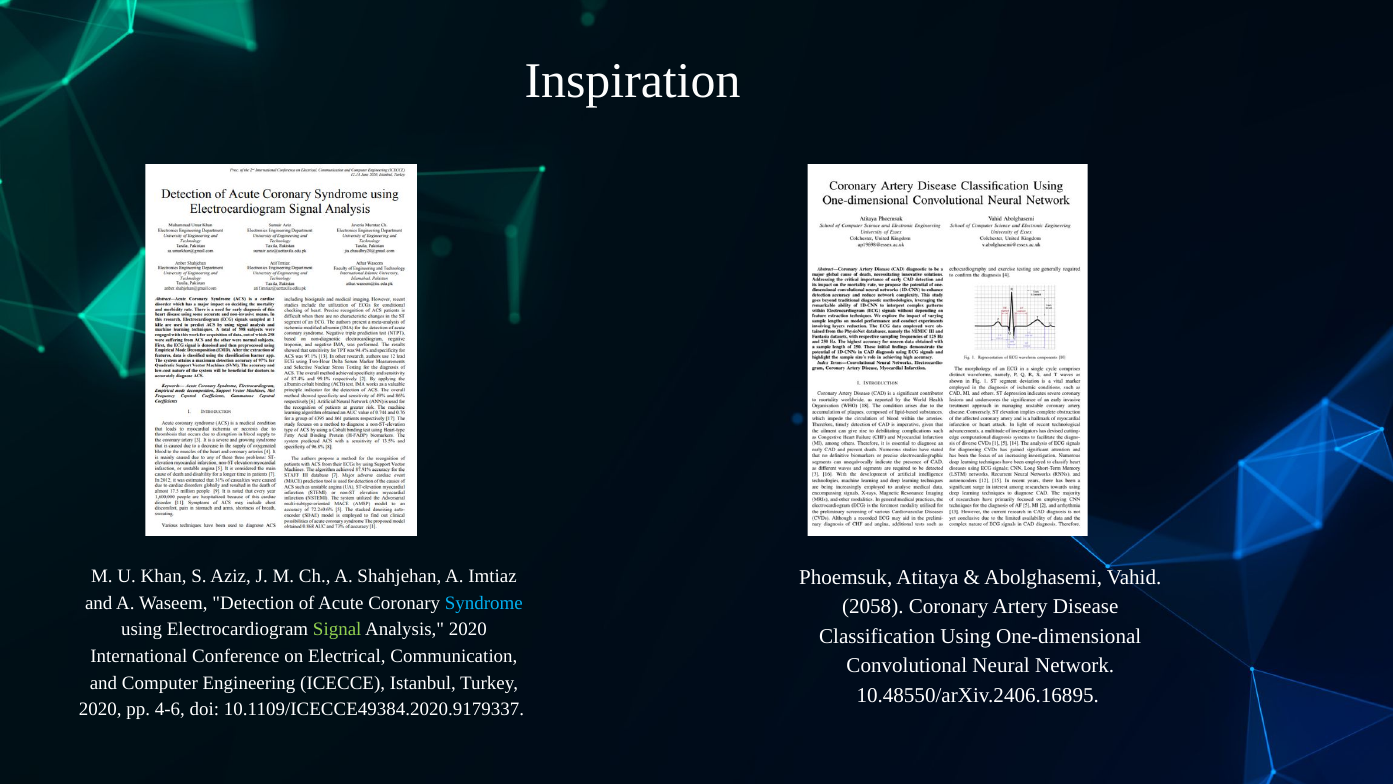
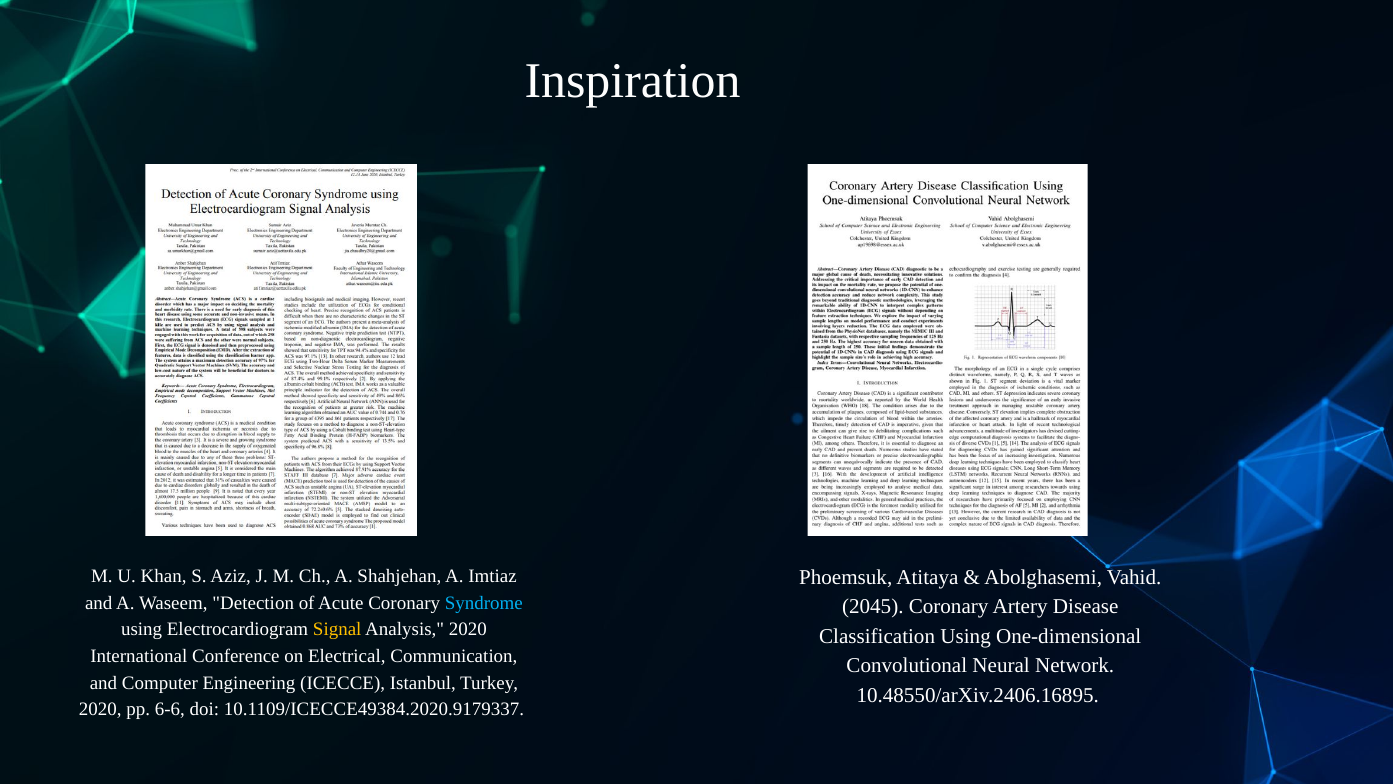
2058: 2058 -> 2045
Signal colour: light green -> yellow
4-6: 4-6 -> 6-6
